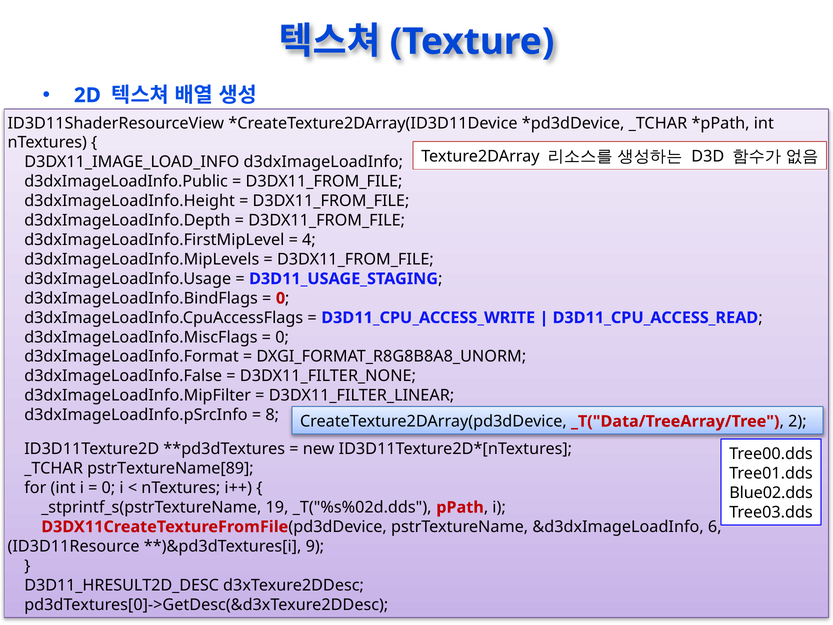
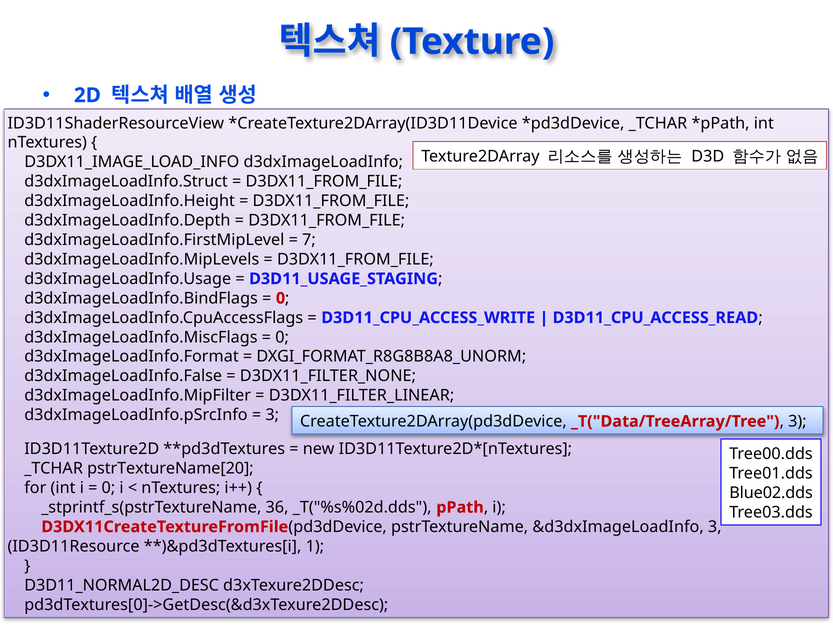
d3dxImageLoadInfo.Public: d3dxImageLoadInfo.Public -> d3dxImageLoadInfo.Struct
4: 4 -> 7
8 at (272, 415): 8 -> 3
_T("Data/TreeArray/Tree 2: 2 -> 3
pstrTextureName[89: pstrTextureName[89 -> pstrTextureName[20
19: 19 -> 36
&d3dxImageLoadInfo 6: 6 -> 3
9: 9 -> 1
D3D11_HRESULT2D_DESC: D3D11_HRESULT2D_DESC -> D3D11_NORMAL2D_DESC
